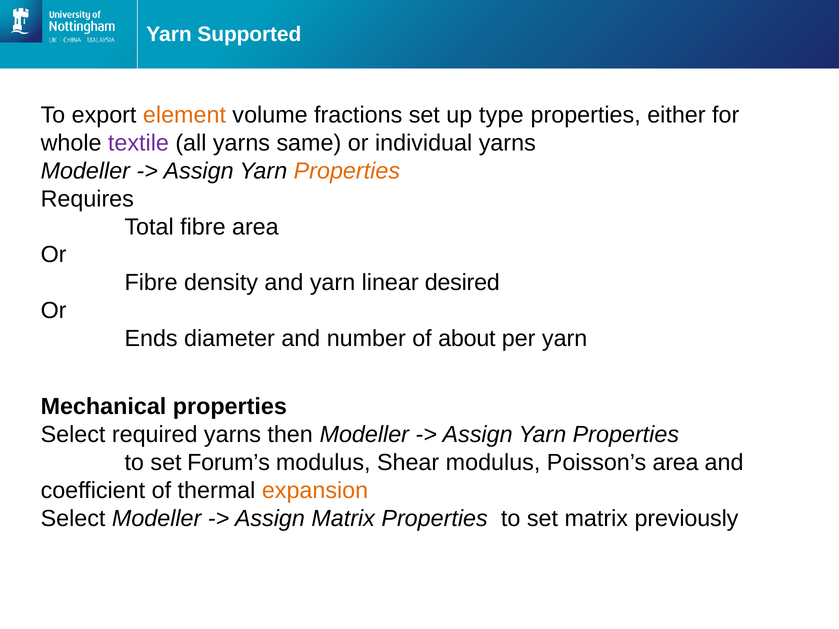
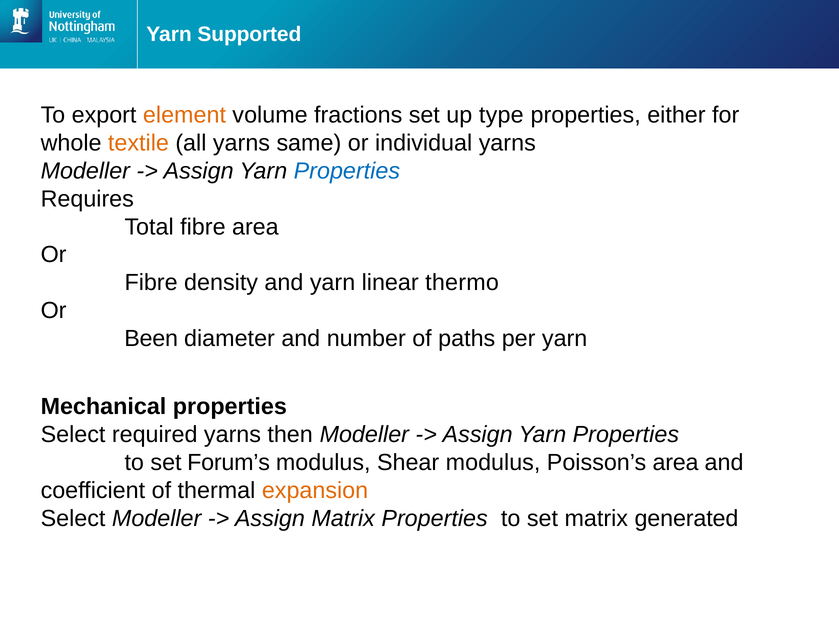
textile colour: purple -> orange
Properties at (347, 171) colour: orange -> blue
desired: desired -> thermo
Ends: Ends -> Been
about: about -> paths
previously: previously -> generated
